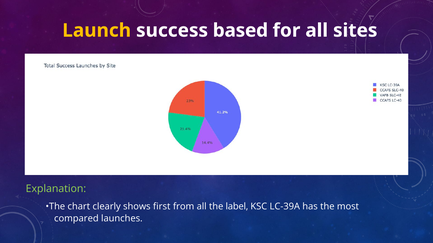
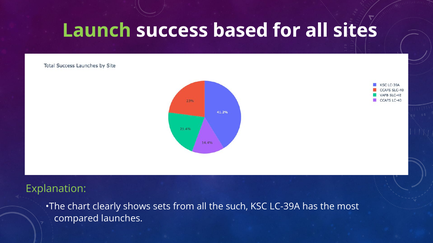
Launch colour: yellow -> light green
first: first -> sets
label: label -> such
